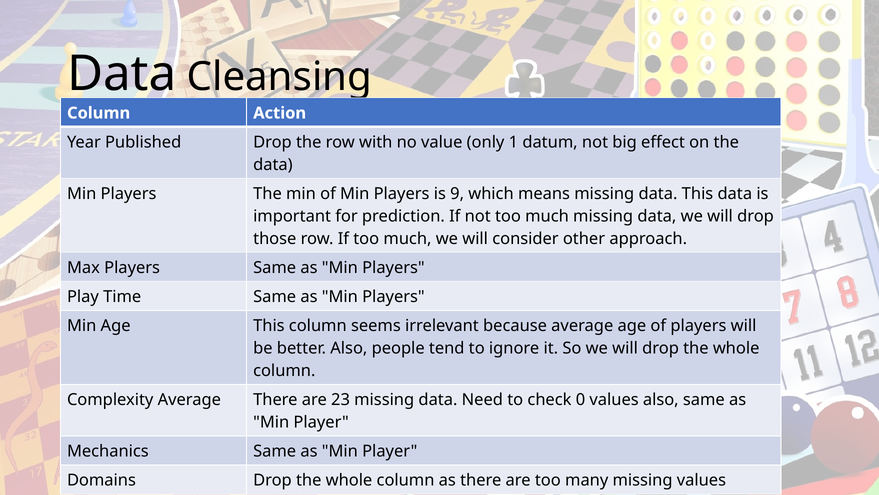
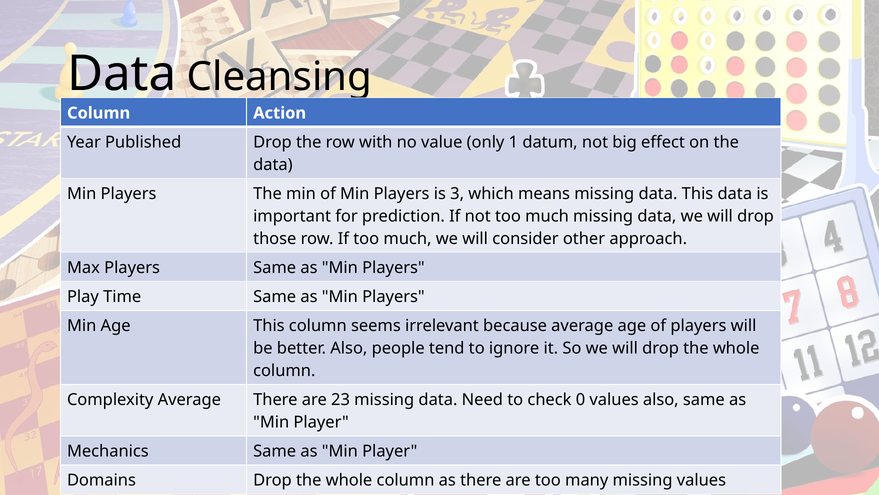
9: 9 -> 3
